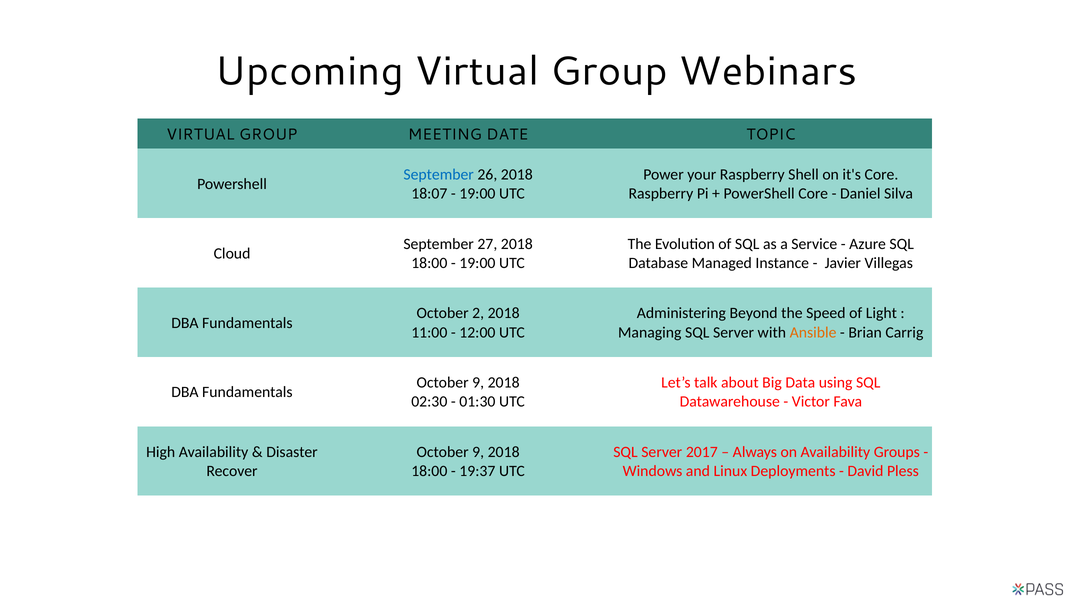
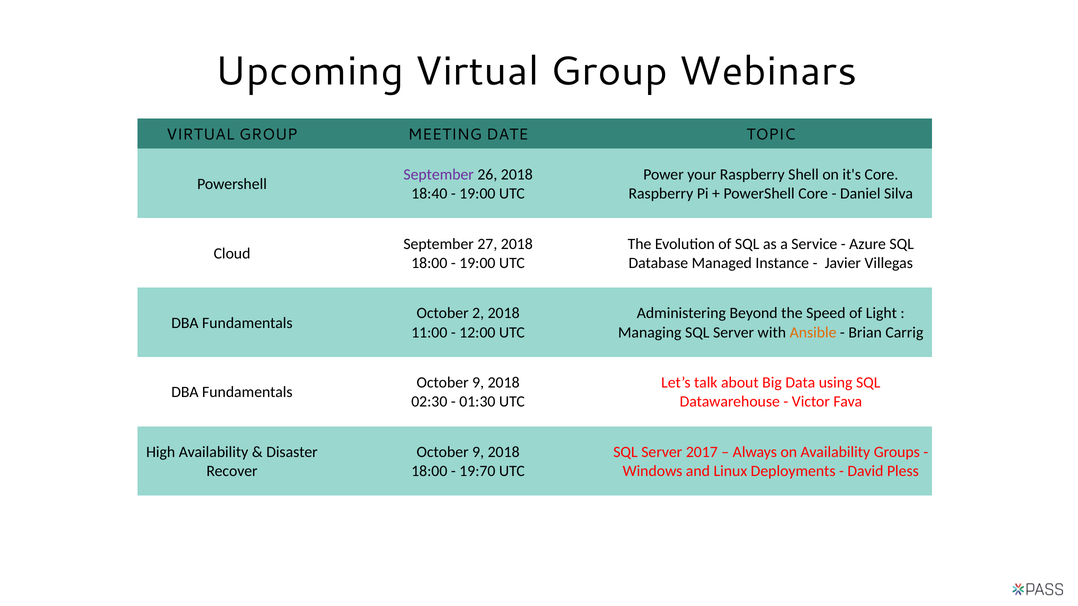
September at (439, 175) colour: blue -> purple
18:07: 18:07 -> 18:40
19:37: 19:37 -> 19:70
